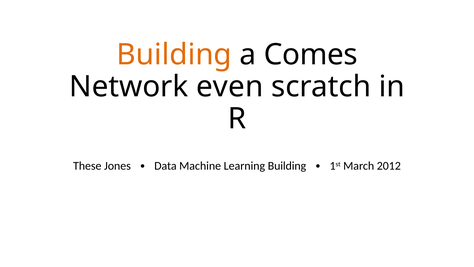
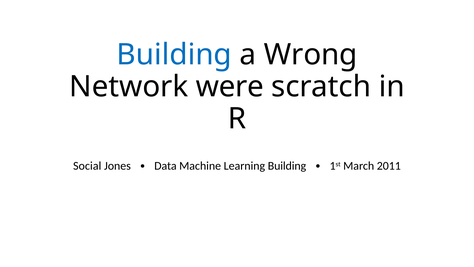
Building at (174, 55) colour: orange -> blue
Comes: Comes -> Wrong
even: even -> were
2012: 2012 -> 2011
These: These -> Social
